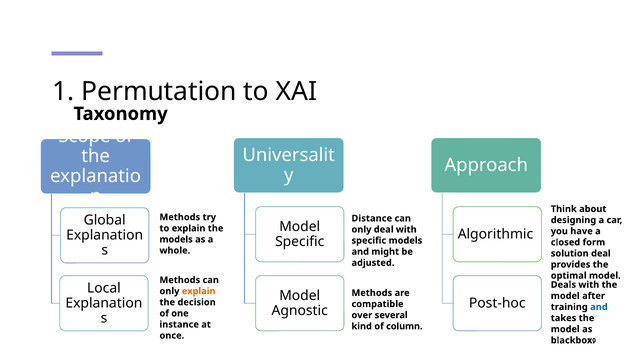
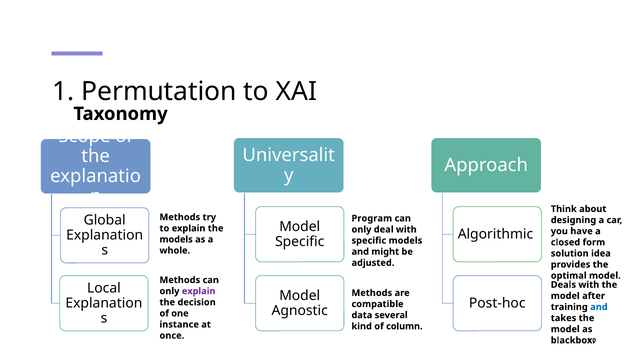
Distance: Distance -> Program
solution deal: deal -> idea
explain at (199, 291) colour: orange -> purple
over: over -> data
